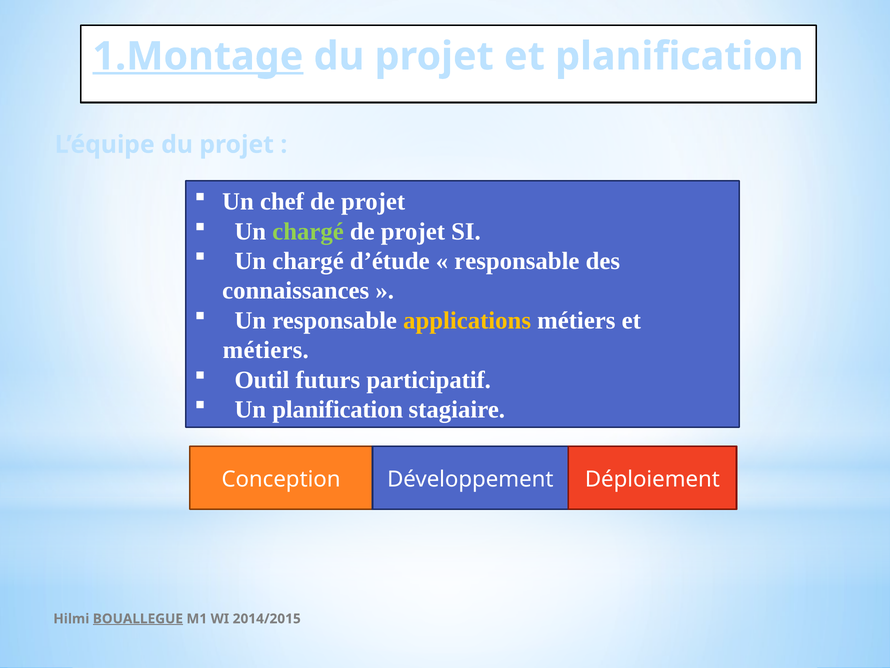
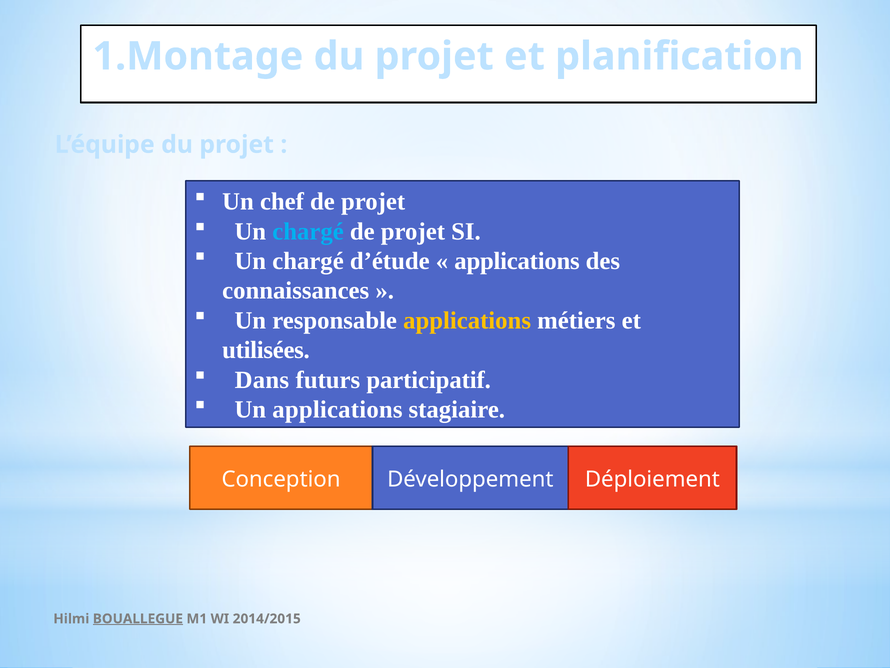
1.Montage underline: present -> none
chargé at (308, 231) colour: light green -> light blue
responsable at (517, 261): responsable -> applications
métiers at (266, 350): métiers -> utilisées
Outil: Outil -> Dans
Un planification: planification -> applications
